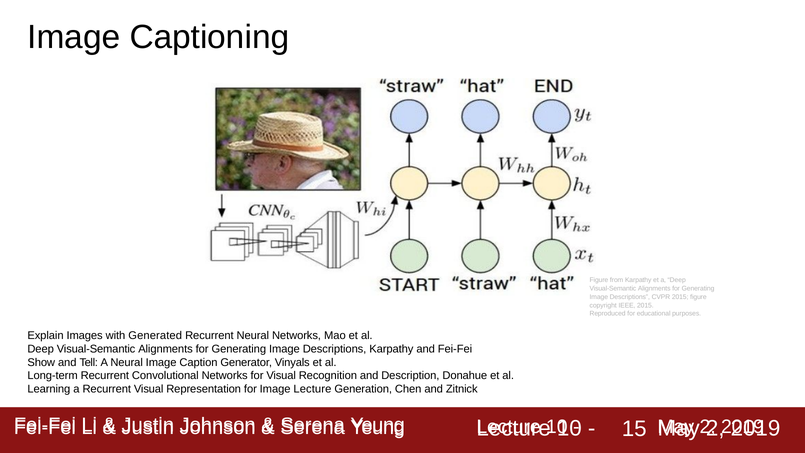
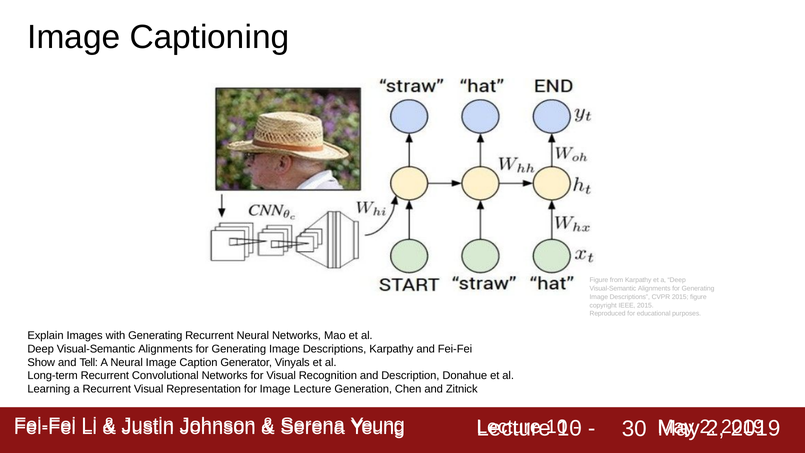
with Generated: Generated -> Generating
15: 15 -> 30
